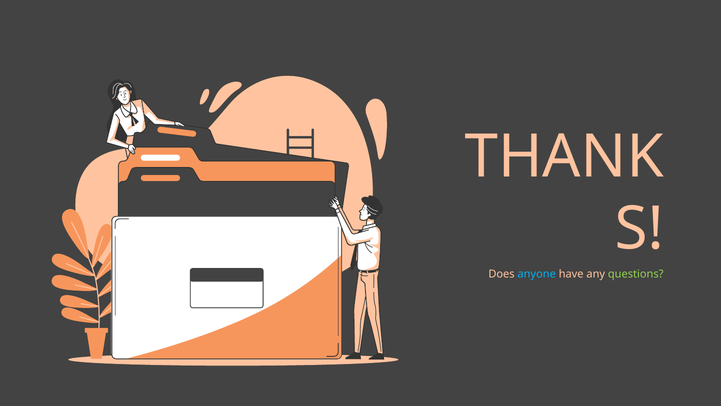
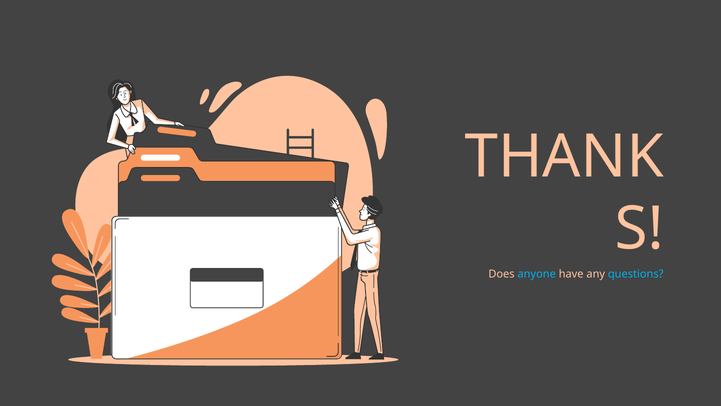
questions colour: light green -> light blue
